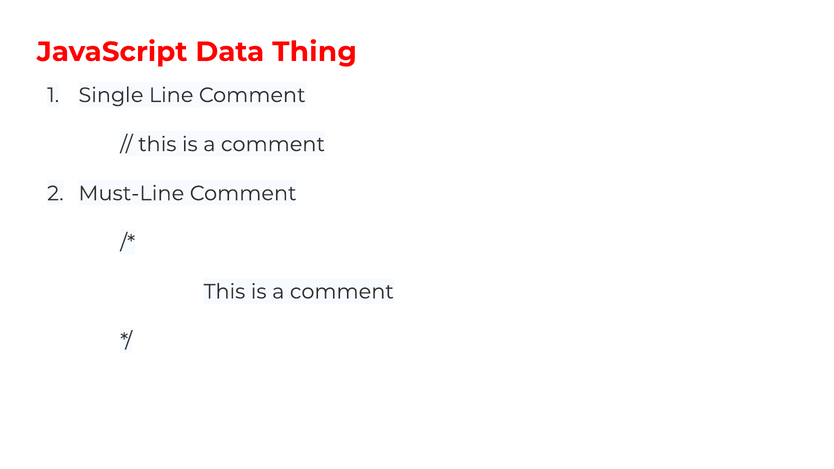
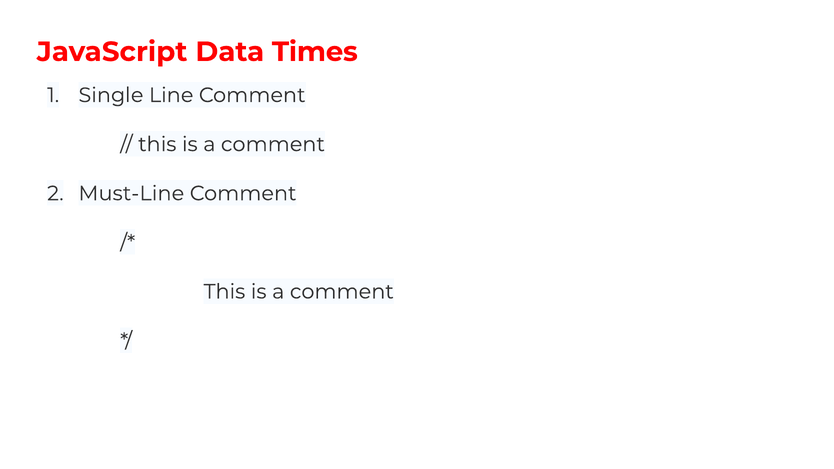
Thing: Thing -> Times
